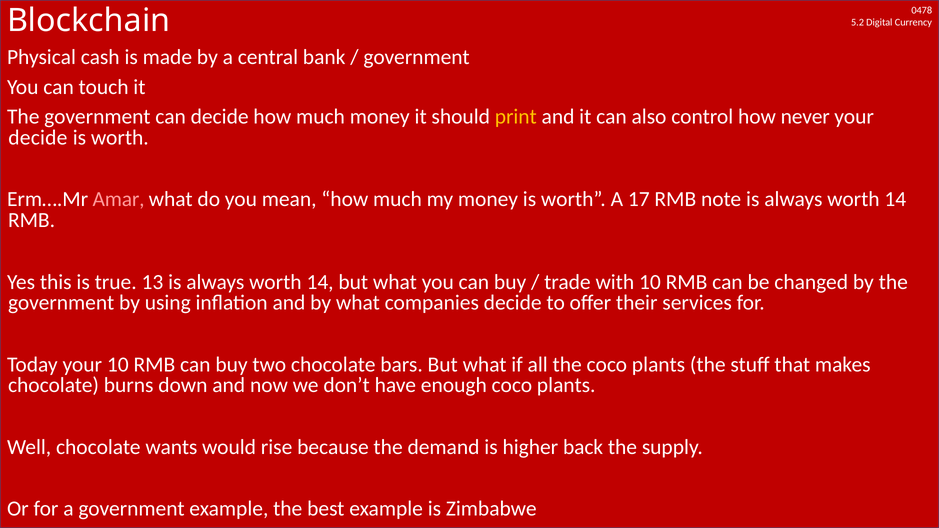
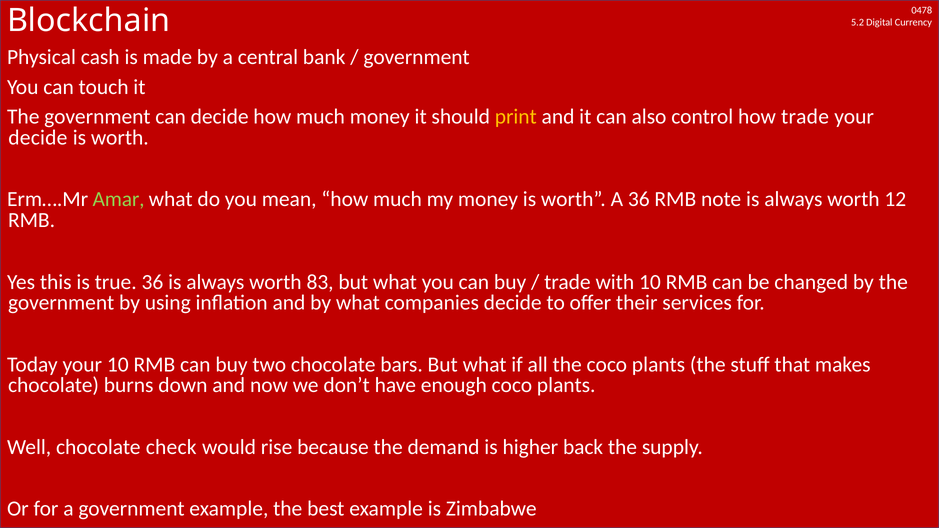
how never: never -> trade
Amar colour: pink -> light green
A 17: 17 -> 36
14 at (895, 199): 14 -> 12
true 13: 13 -> 36
14 at (320, 282): 14 -> 83
wants: wants -> check
